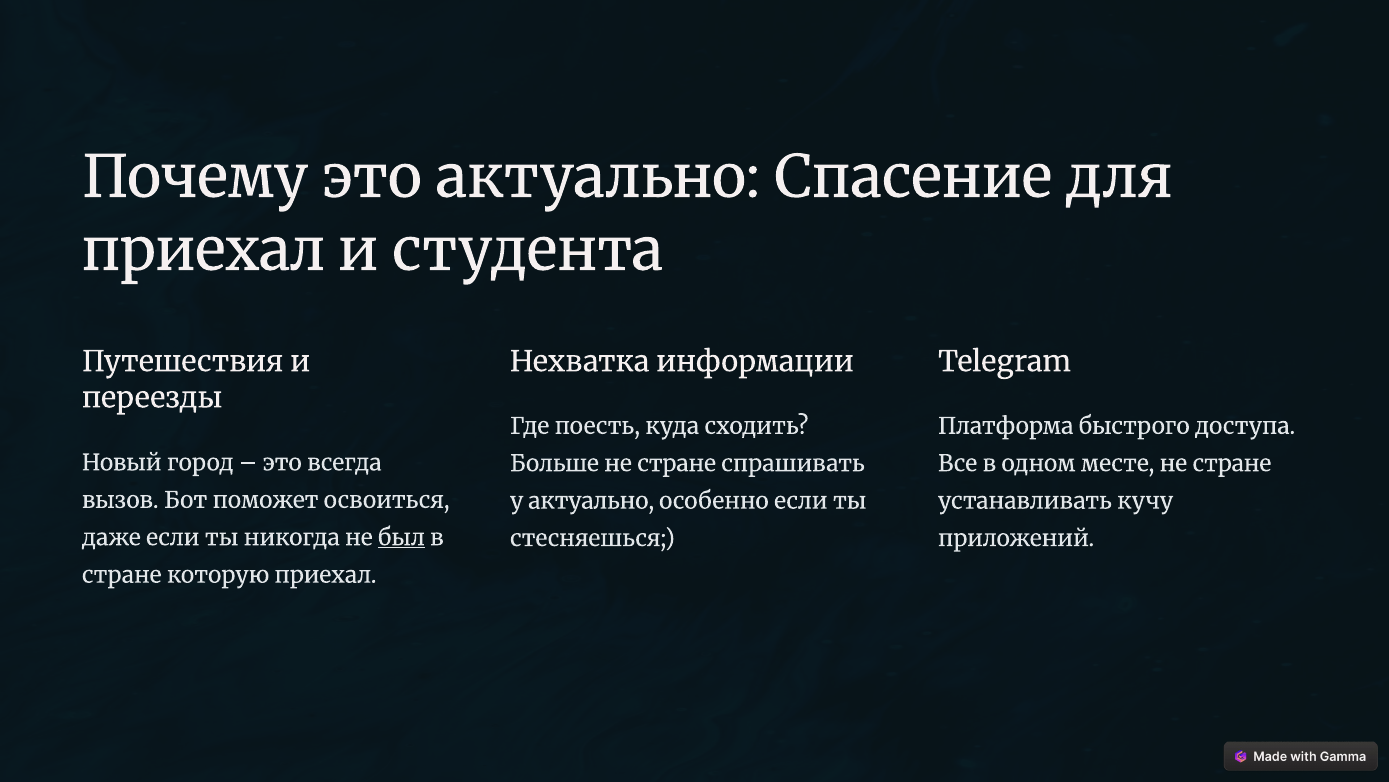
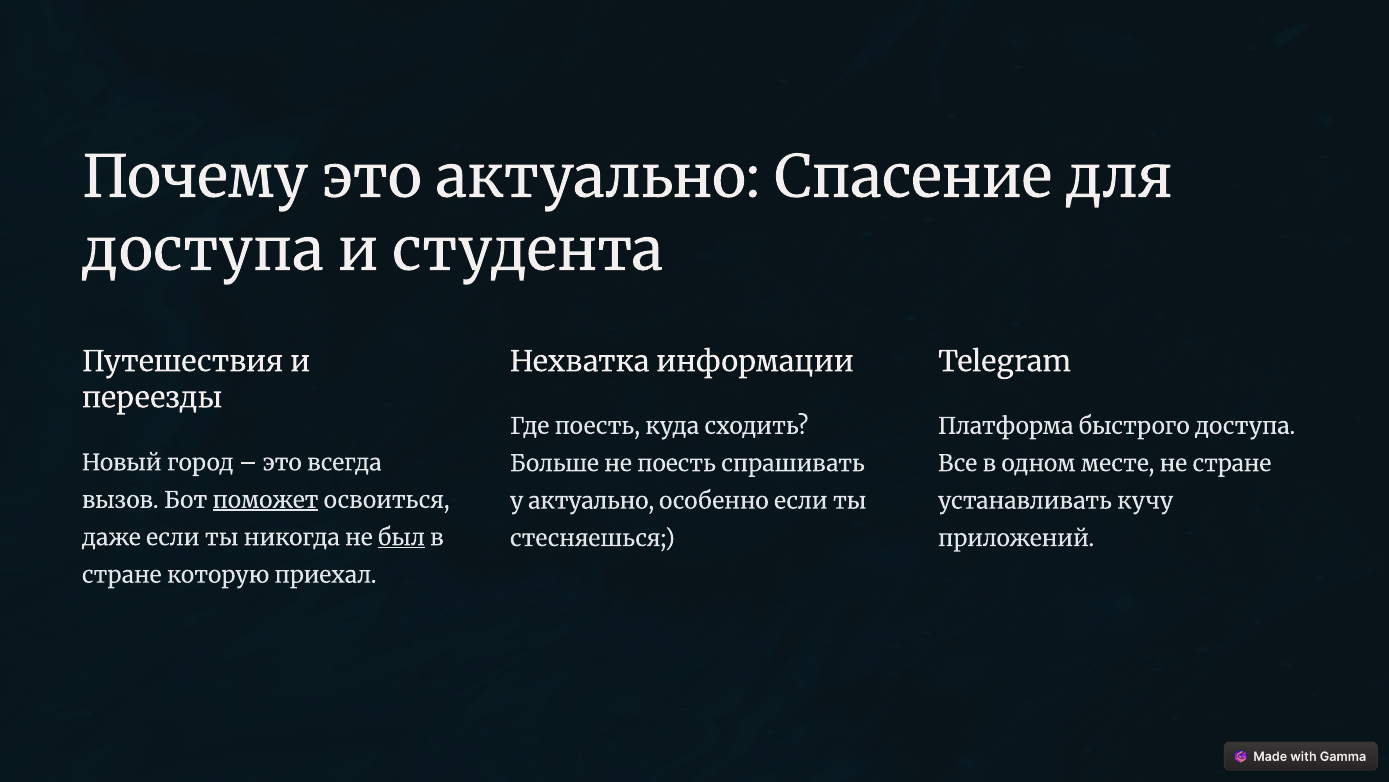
приехал at (203, 250): приехал -> доступа
Больше не стране: стране -> поесть
поможет underline: none -> present
